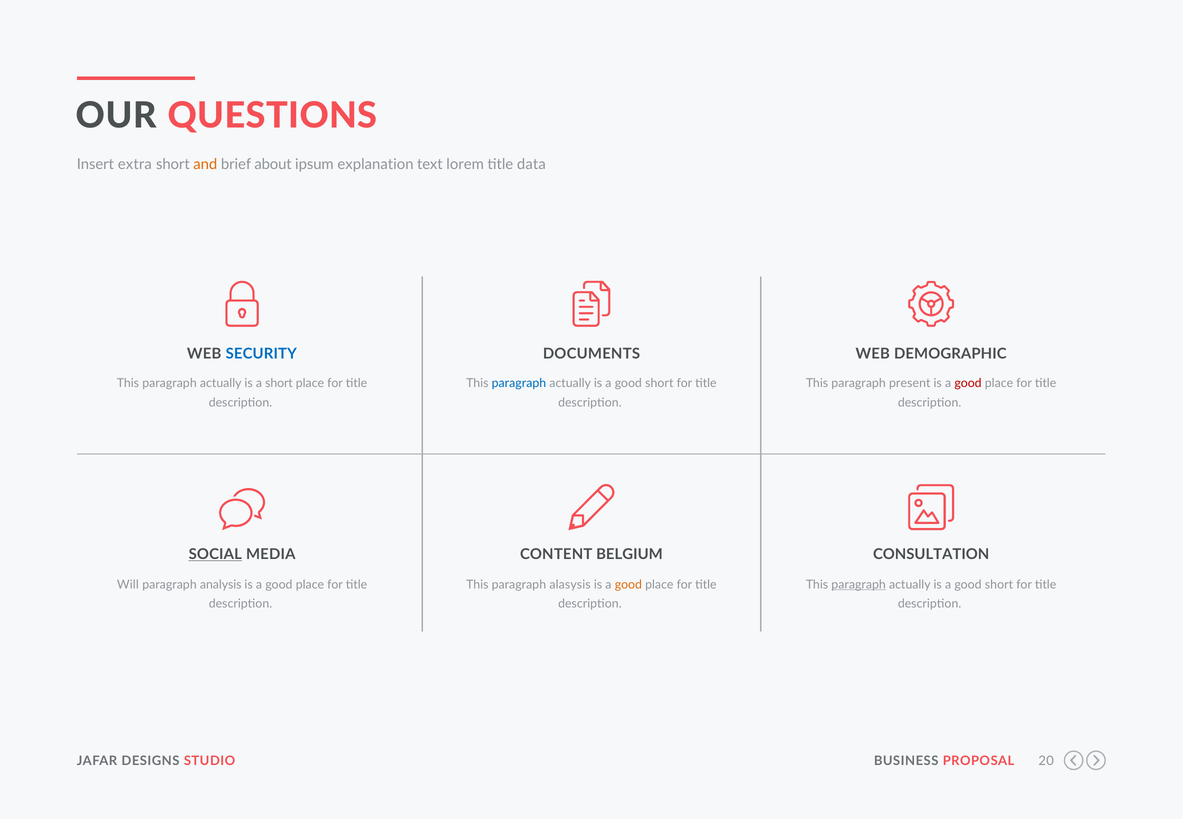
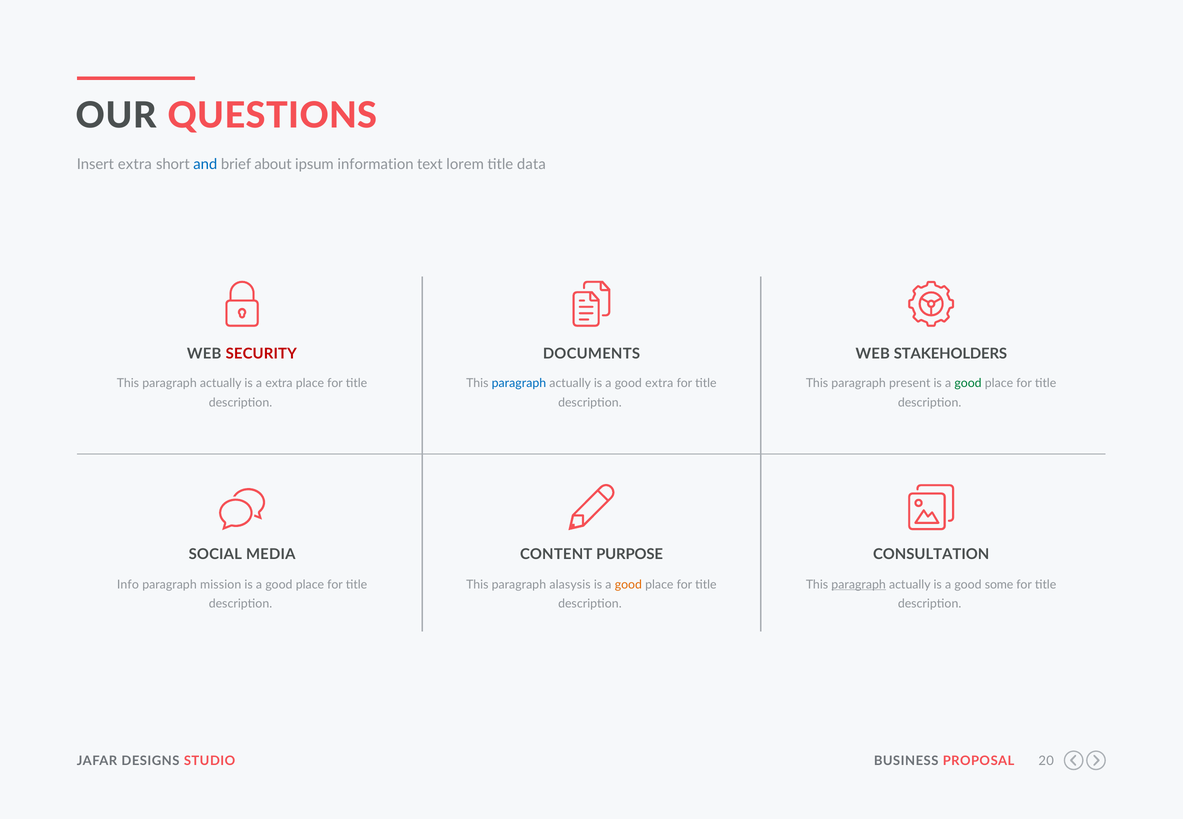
and colour: orange -> blue
explanation: explanation -> information
SECURITY colour: blue -> red
DEMOGRAPHIC: DEMOGRAPHIC -> STAKEHOLDERS
a short: short -> extra
short at (659, 383): short -> extra
good at (968, 383) colour: red -> green
SOCIAL underline: present -> none
BELGIUM: BELGIUM -> PURPOSE
Will: Will -> Info
analysis: analysis -> mission
short at (999, 585): short -> some
